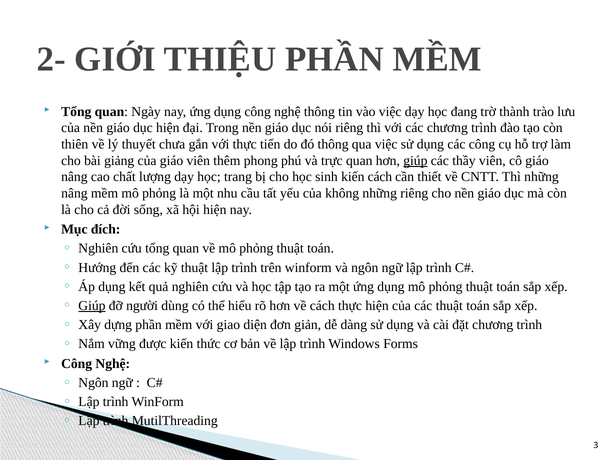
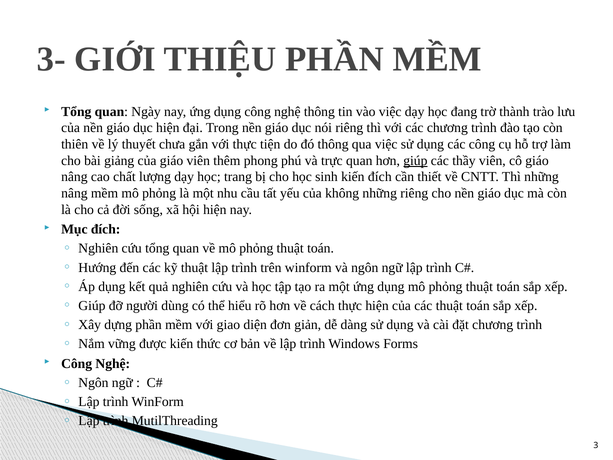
2-: 2- -> 3-
tiến: tiến -> tiện
kiến cách: cách -> đích
Giúp at (92, 306) underline: present -> none
